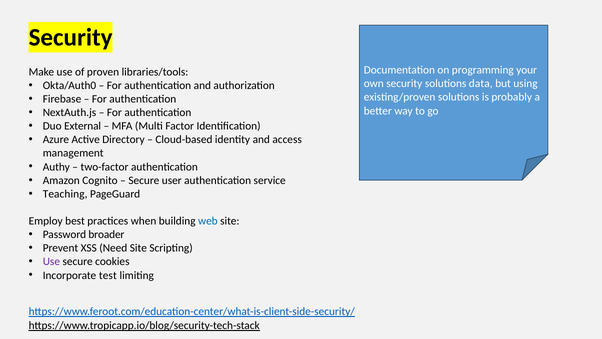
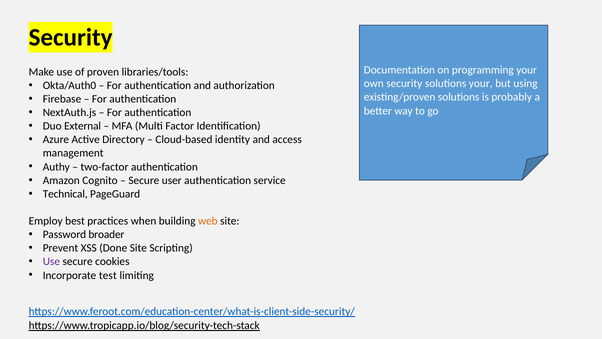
solutions data: data -> your
Teaching: Teaching -> Technical
web colour: blue -> orange
Need: Need -> Done
